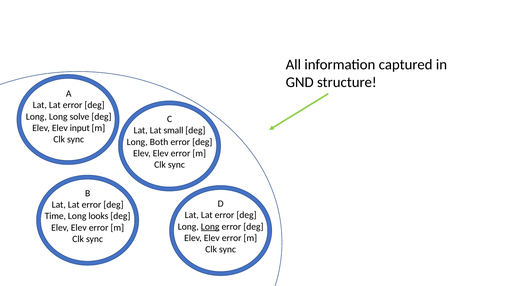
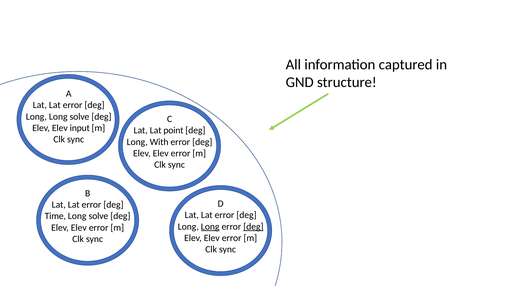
small: small -> point
Both: Both -> With
looks at (98, 216): looks -> solve
deg at (253, 227) underline: none -> present
